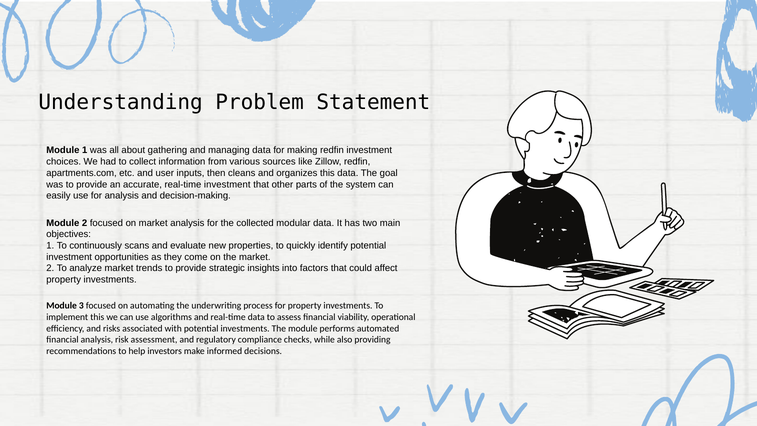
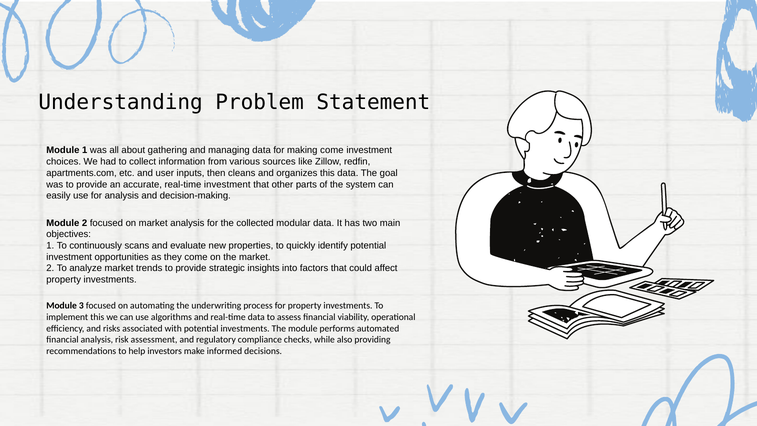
making redfin: redfin -> come
